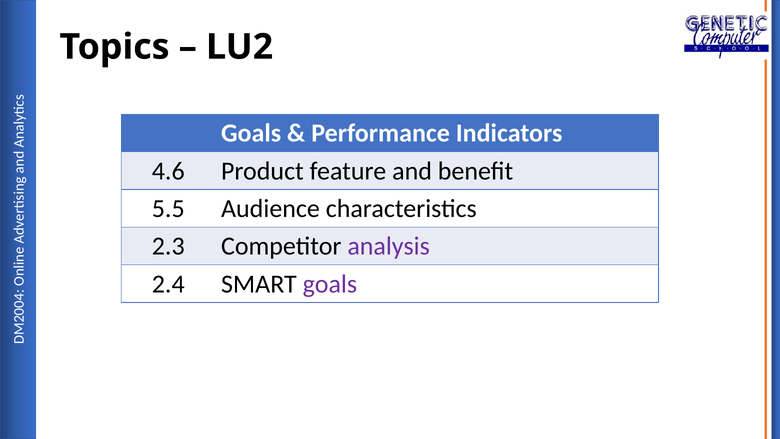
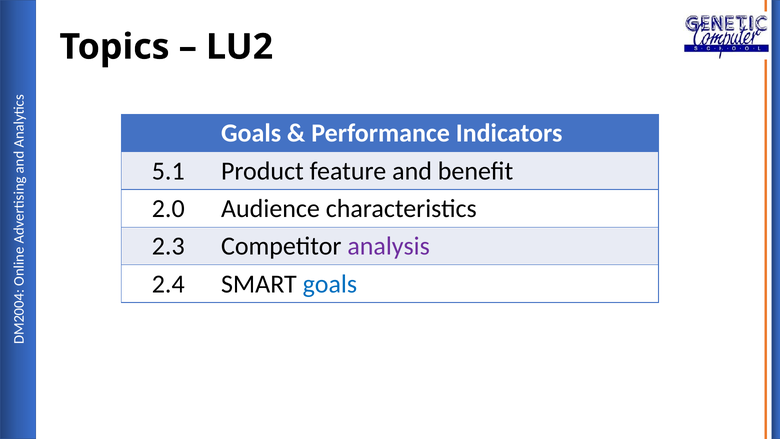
4.6: 4.6 -> 5.1
5.5: 5.5 -> 2.0
goals at (330, 284) colour: purple -> blue
